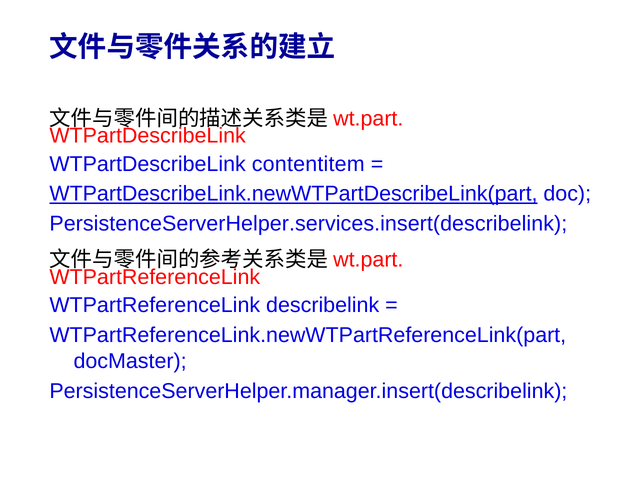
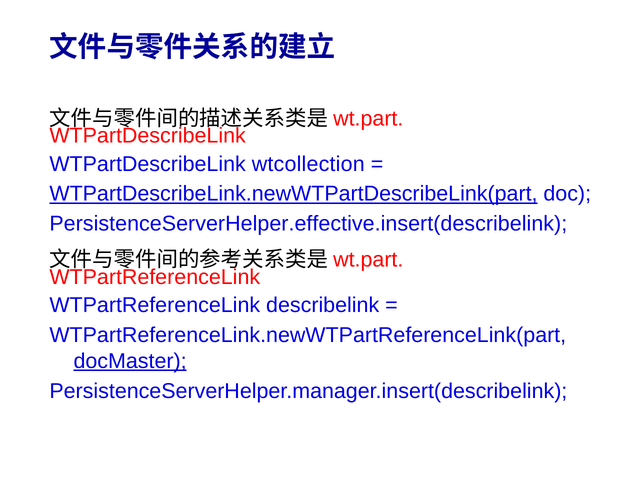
contentitem: contentitem -> wtcollection
PersistenceServerHelper.services.insert(describelink: PersistenceServerHelper.services.insert(describelink -> PersistenceServerHelper.effective.insert(describelink
docMaster underline: none -> present
